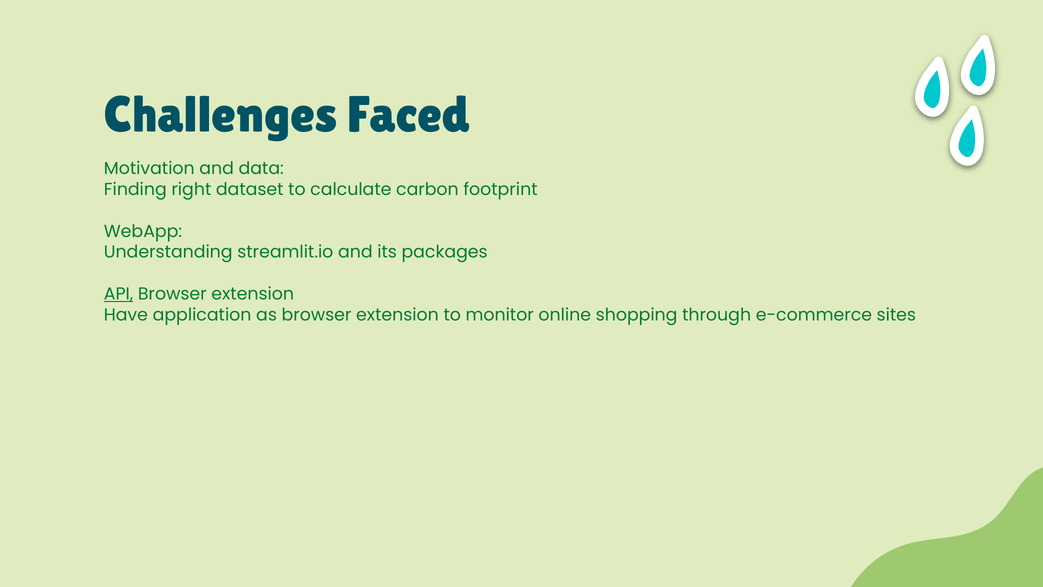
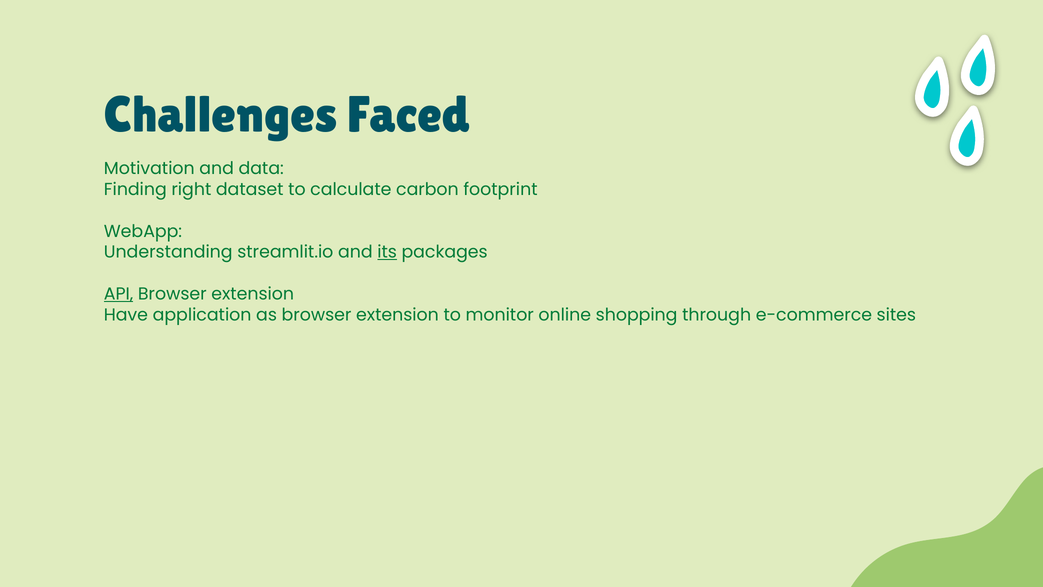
its underline: none -> present
